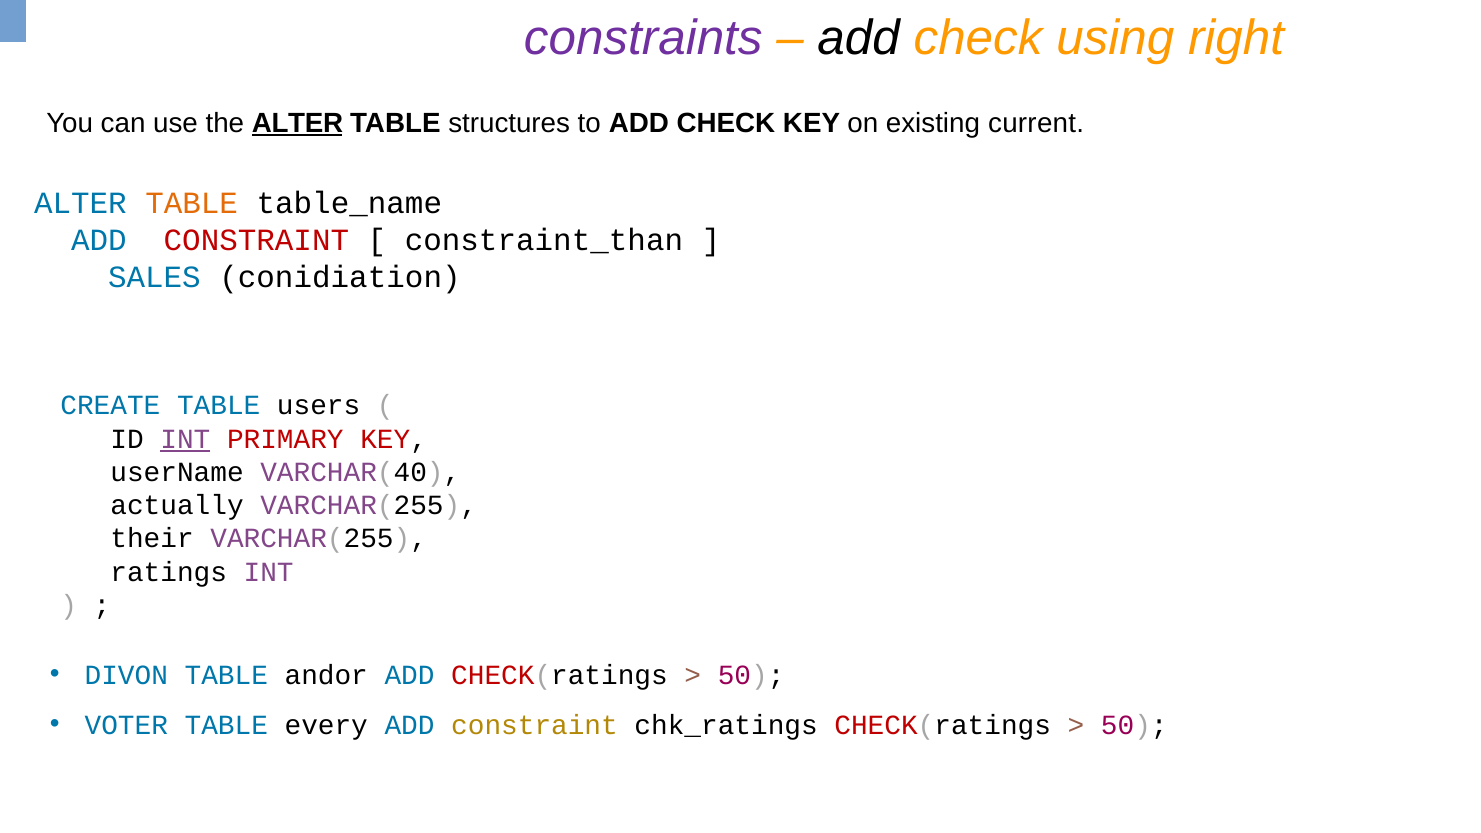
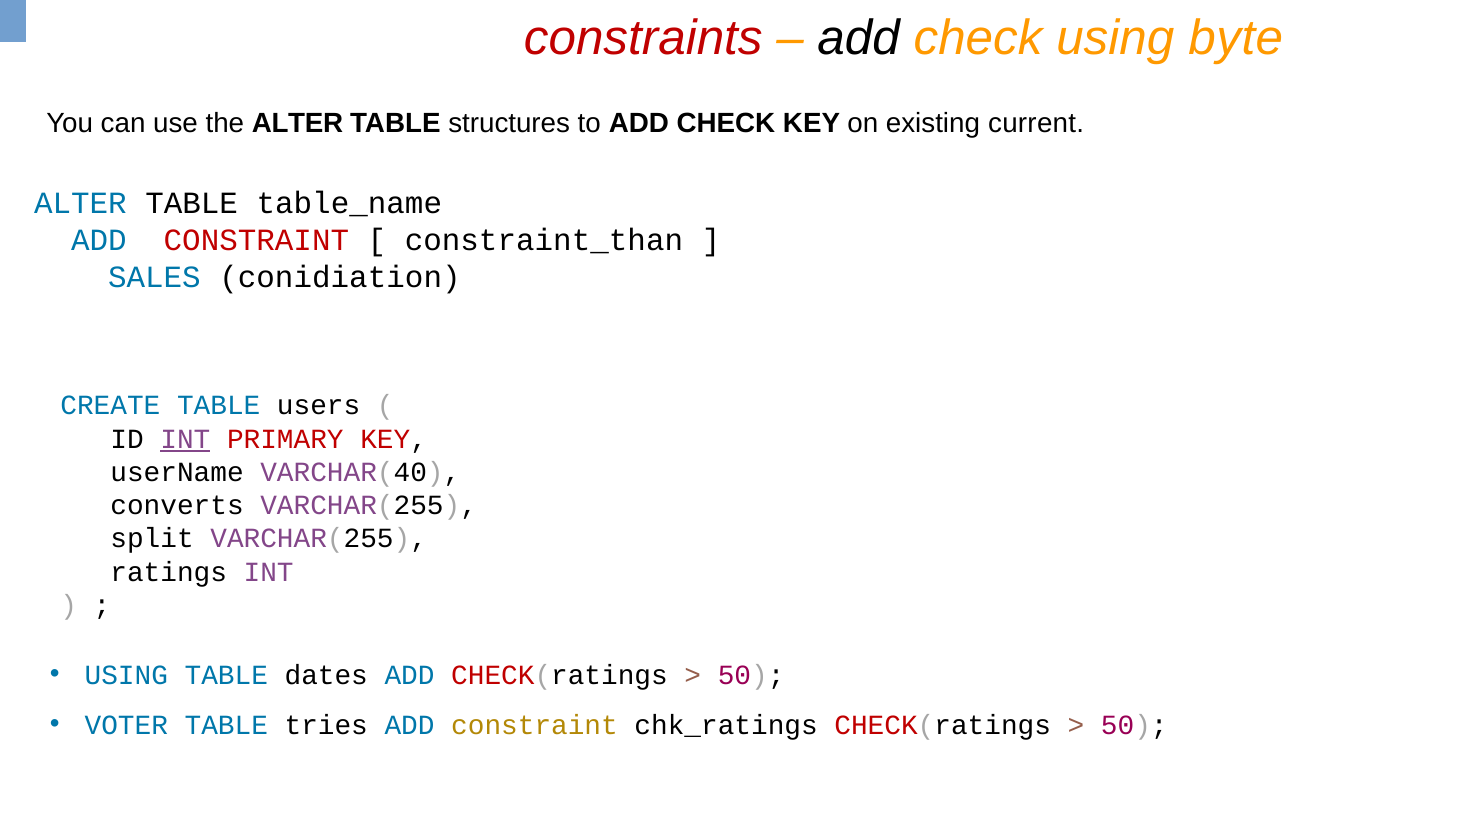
constraints colour: purple -> red
right: right -> byte
ALTER at (297, 123) underline: present -> none
TABLE at (192, 203) colour: orange -> black
actually: actually -> converts
their: their -> split
DIVON at (126, 675): DIVON -> USING
andor: andor -> dates
every: every -> tries
